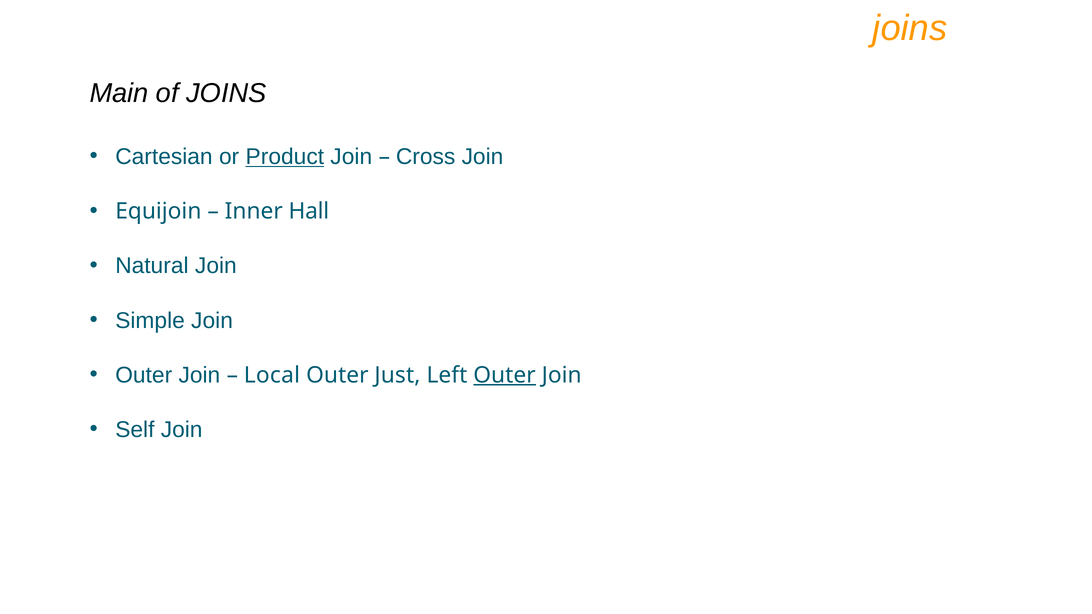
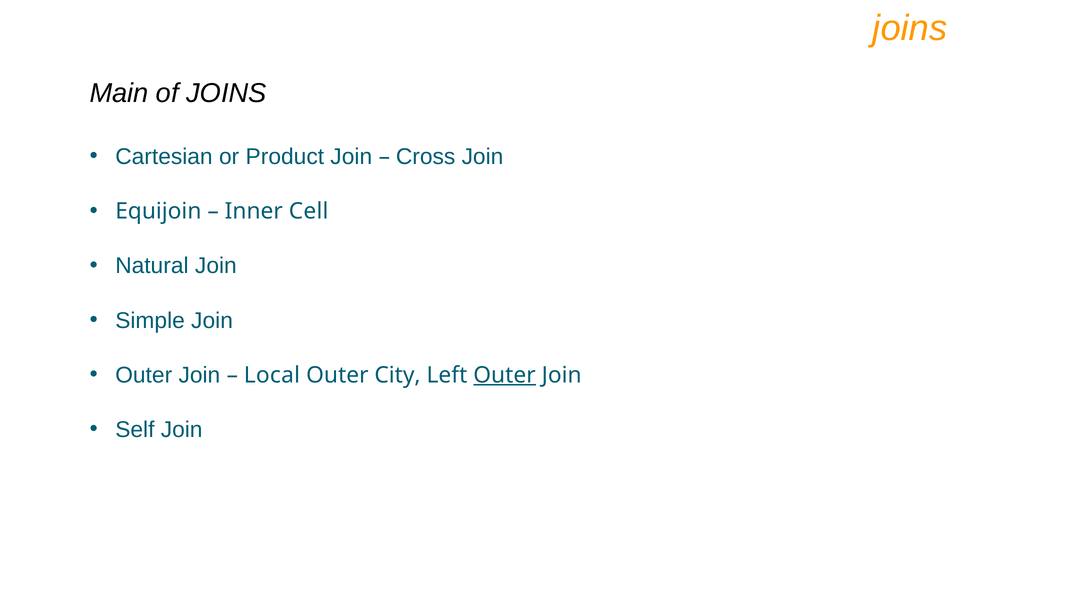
Product underline: present -> none
Hall: Hall -> Cell
Just: Just -> City
